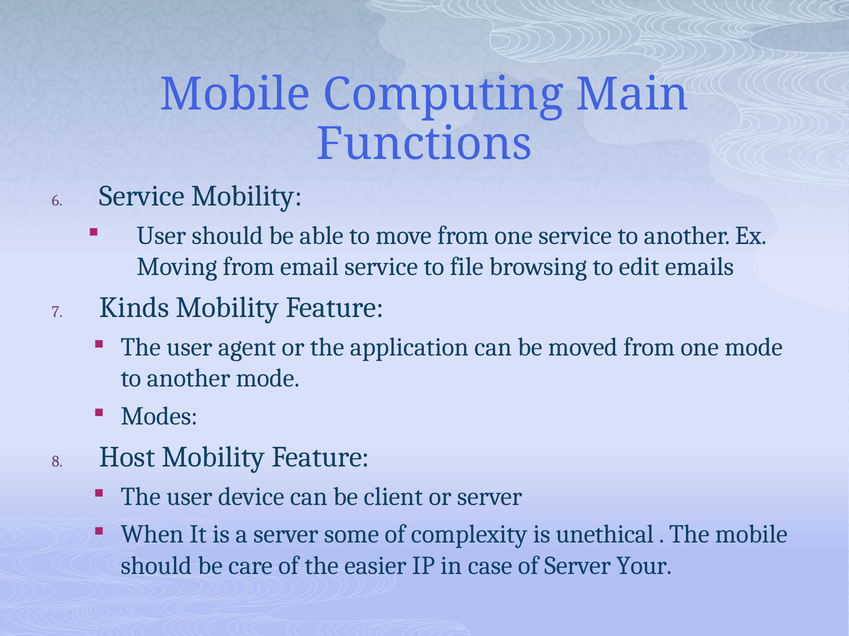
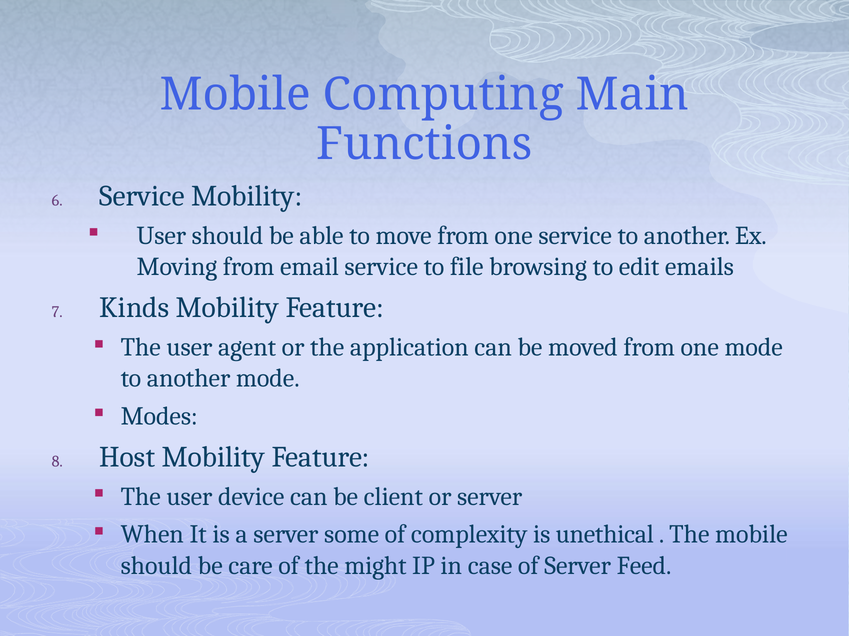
easier: easier -> might
Your: Your -> Feed
